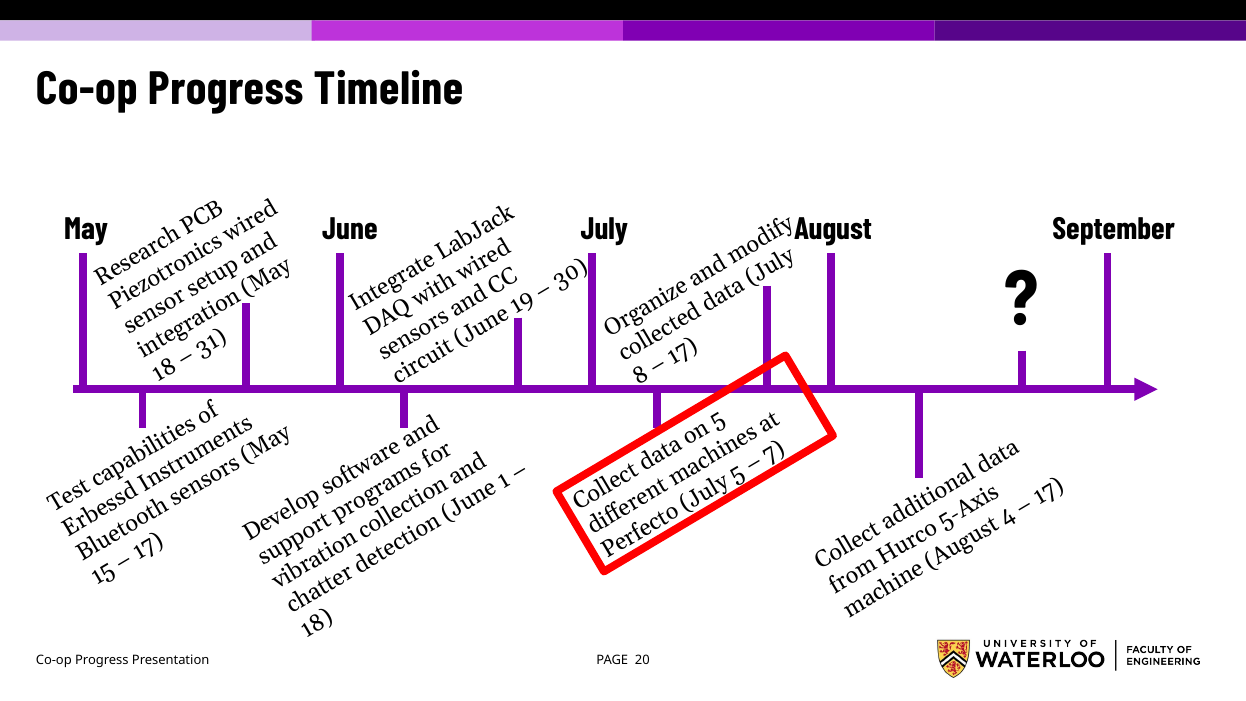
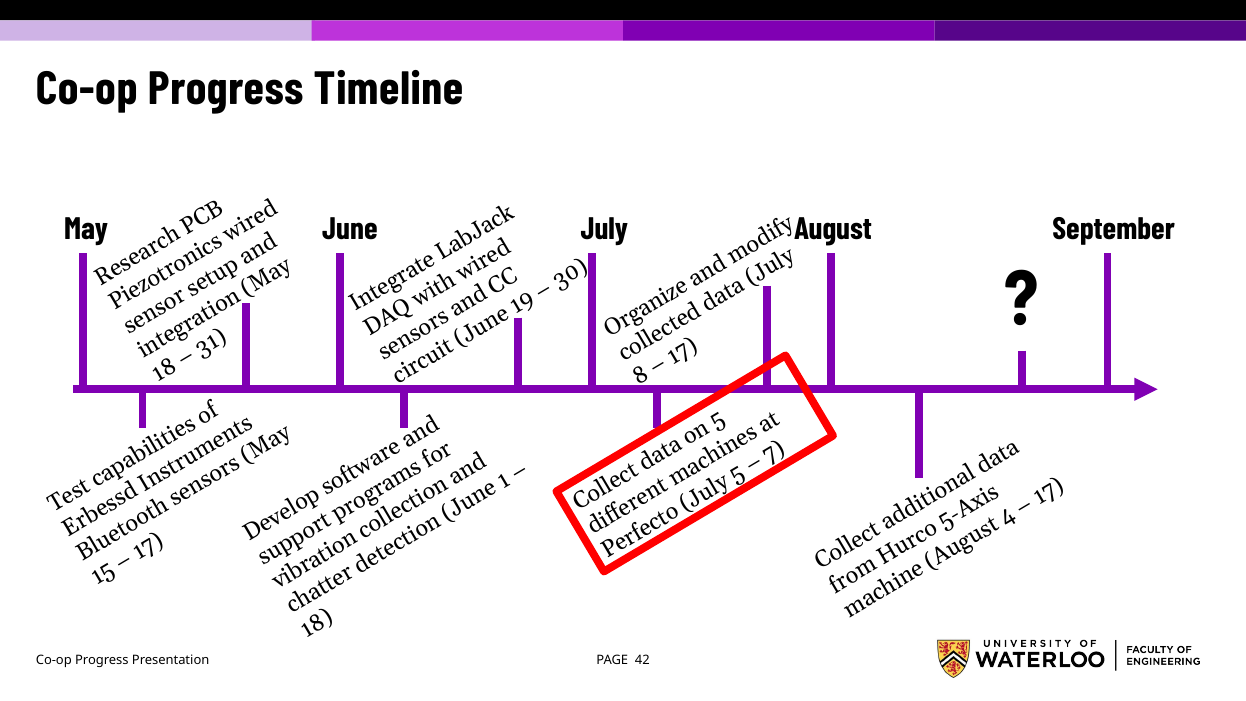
20: 20 -> 42
